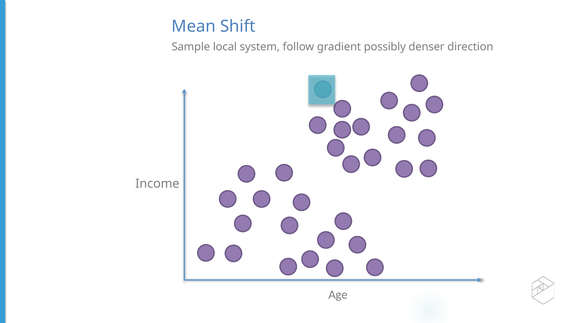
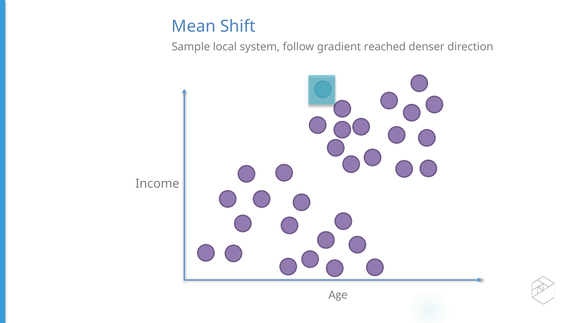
possibly: possibly -> reached
